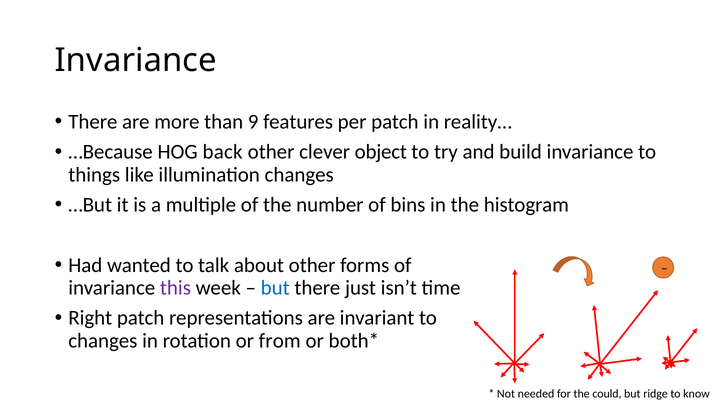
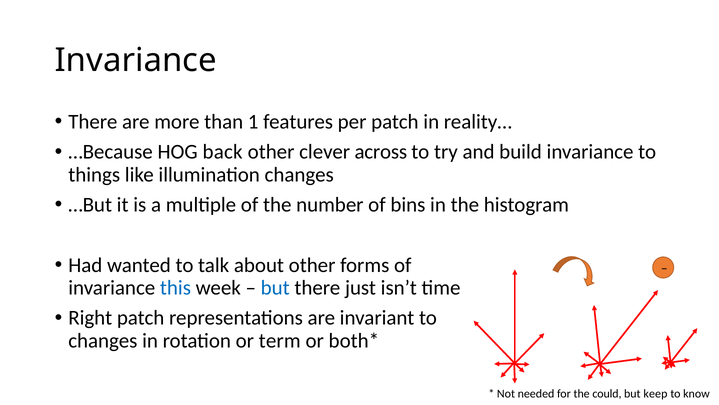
9: 9 -> 1
object: object -> across
this colour: purple -> blue
from: from -> term
ridge: ridge -> keep
